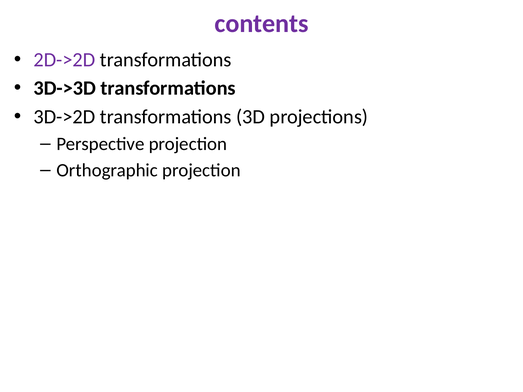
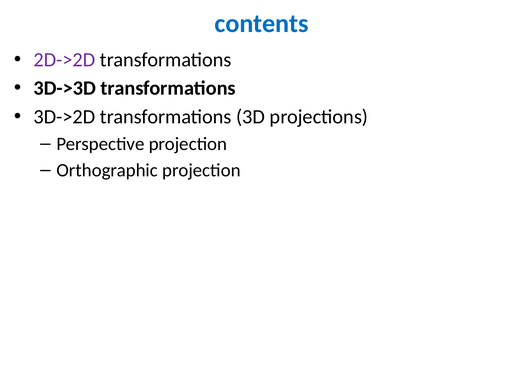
contents colour: purple -> blue
